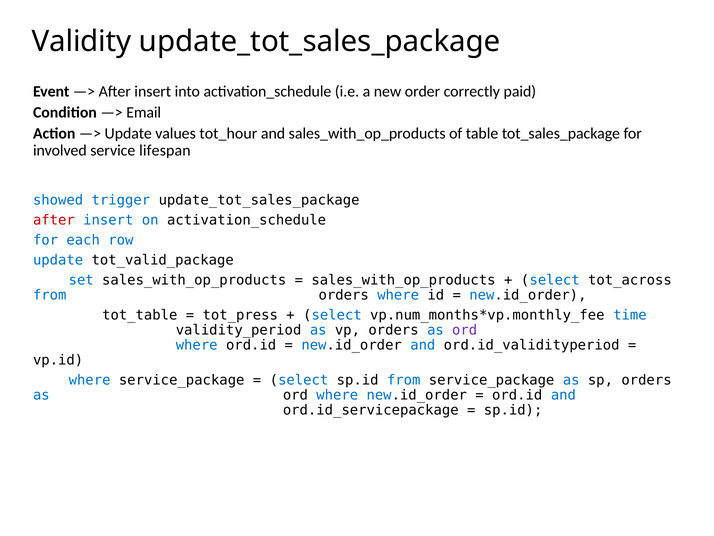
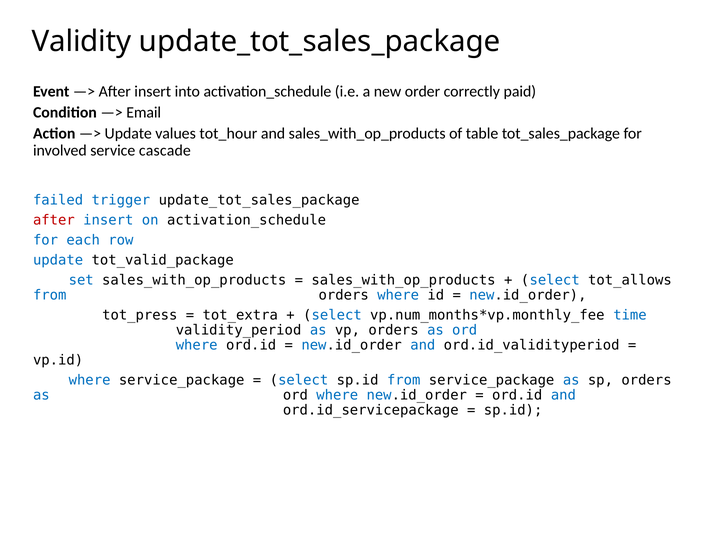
lifespan: lifespan -> cascade
showed: showed -> failed
tot_across: tot_across -> tot_allows
tot_table: tot_table -> tot_press
tot_press: tot_press -> tot_extra
ord at (465, 330) colour: purple -> blue
